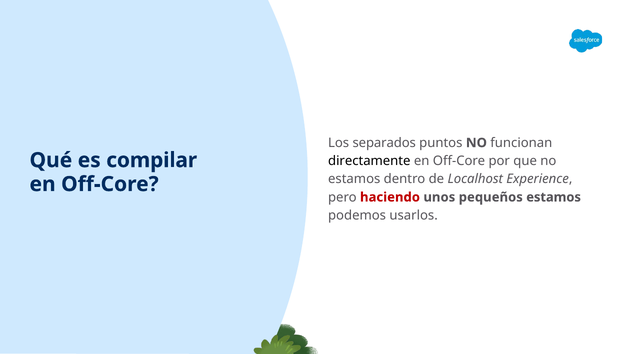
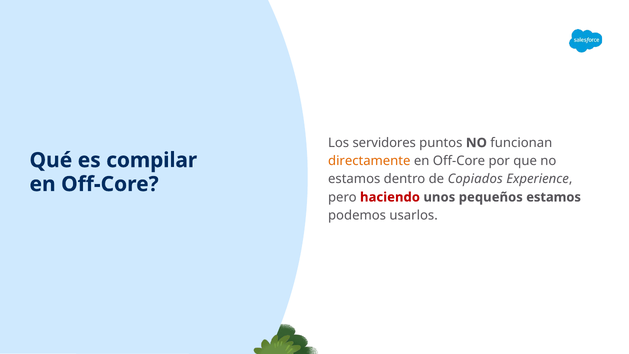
separados: separados -> servidores
directamente colour: black -> orange
Localhost: Localhost -> Copiados
